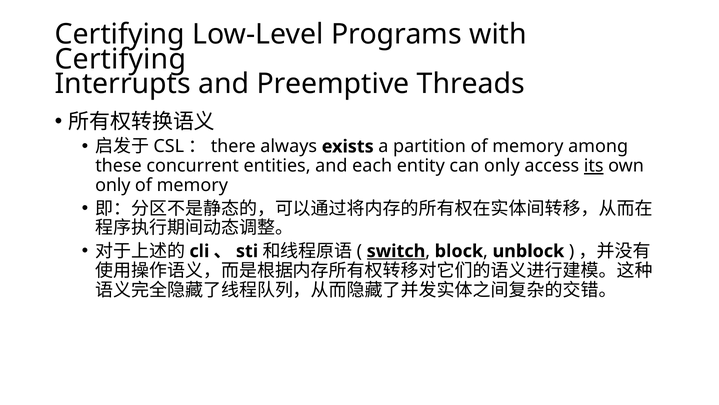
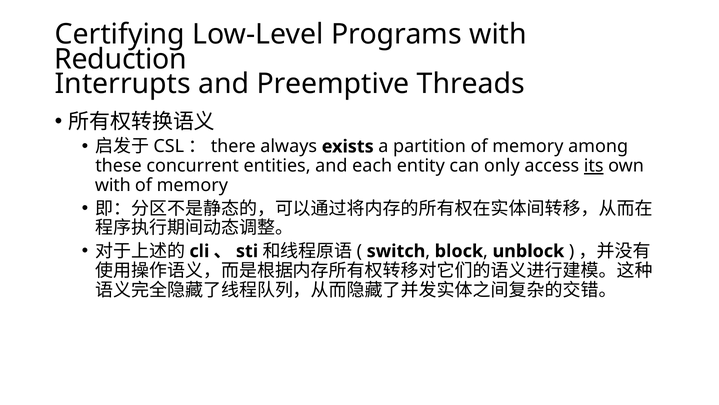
Certifying at (120, 59): Certifying -> Reduction
only at (113, 185): only -> with
switch underline: present -> none
